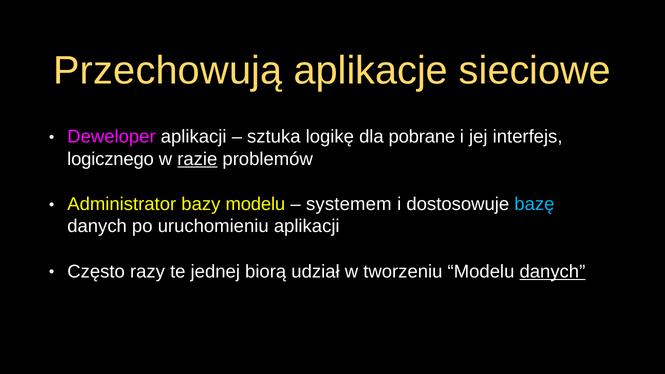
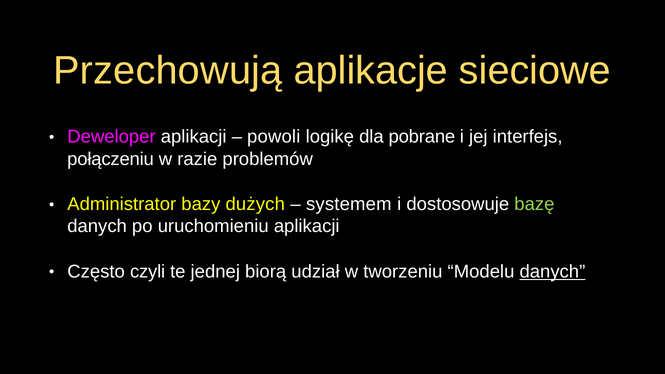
sztuka: sztuka -> powoli
logicznego: logicznego -> połączeniu
razie underline: present -> none
bazy modelu: modelu -> dużych
bazę colour: light blue -> light green
razy: razy -> czyli
